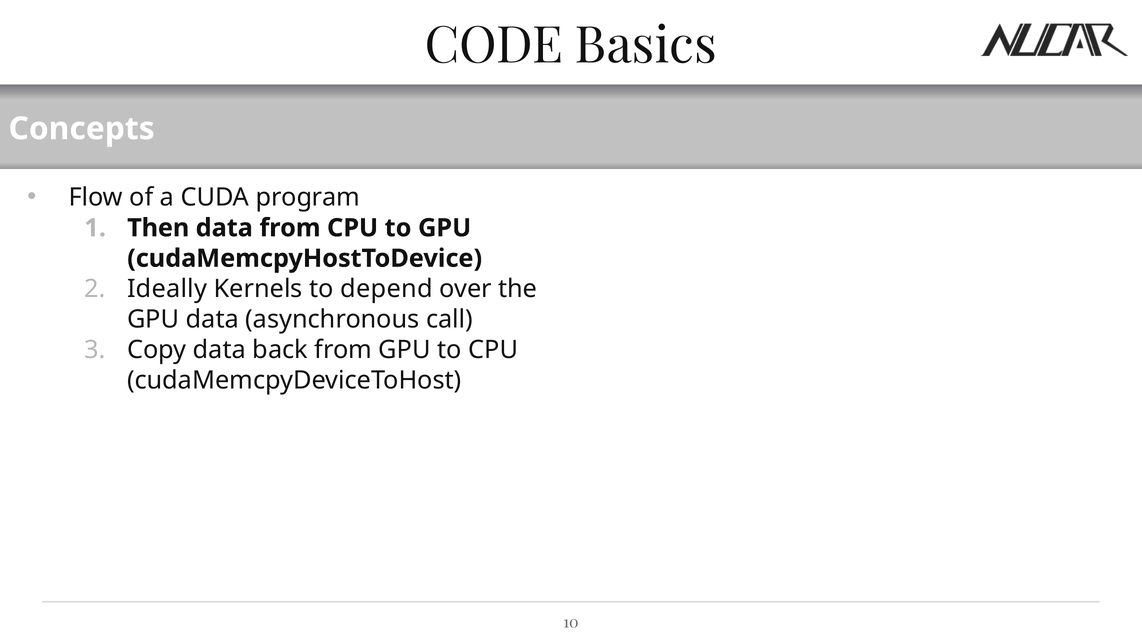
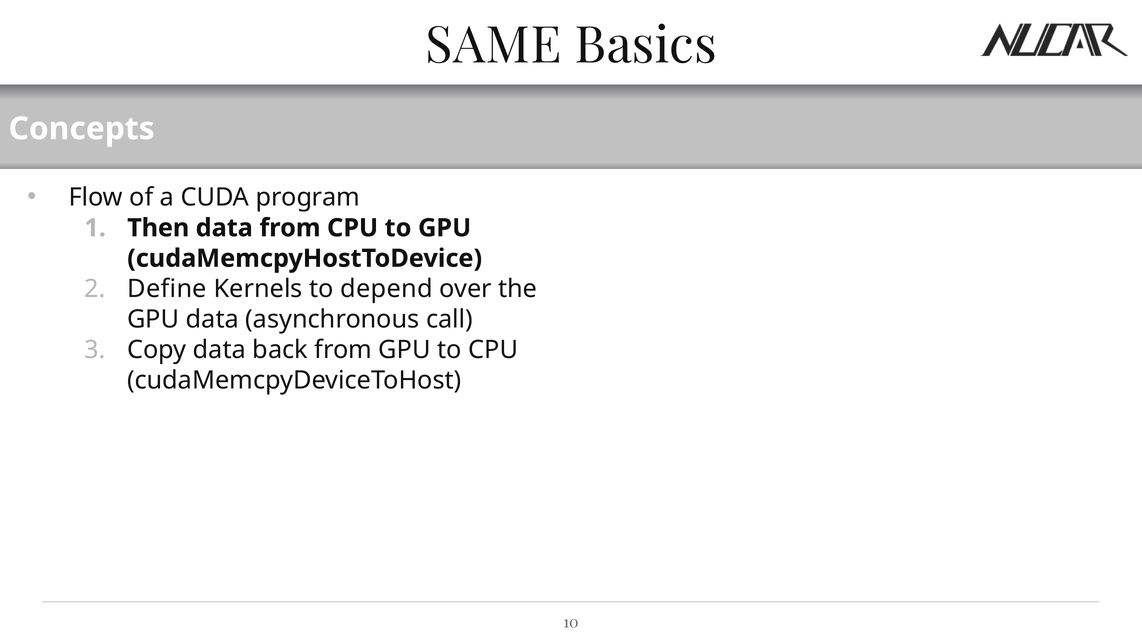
CODE: CODE -> SAME
Ideally: Ideally -> Define
